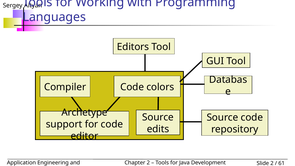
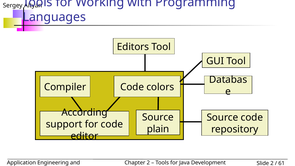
Archetype: Archetype -> According
edits: edits -> plain
